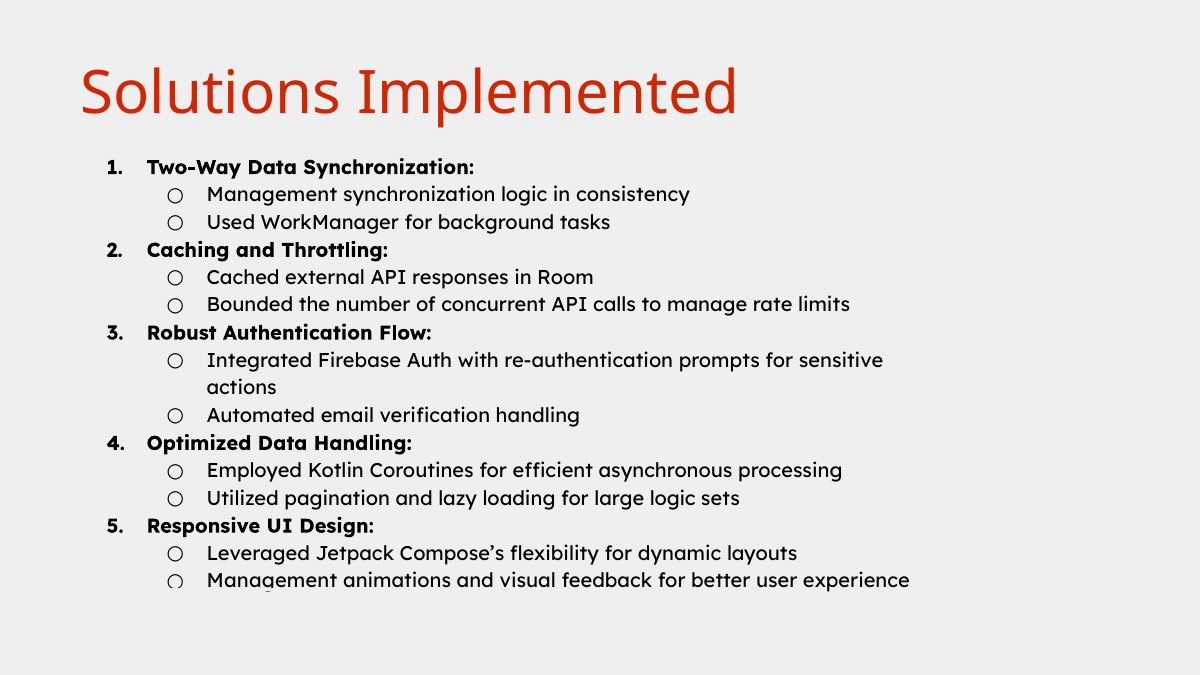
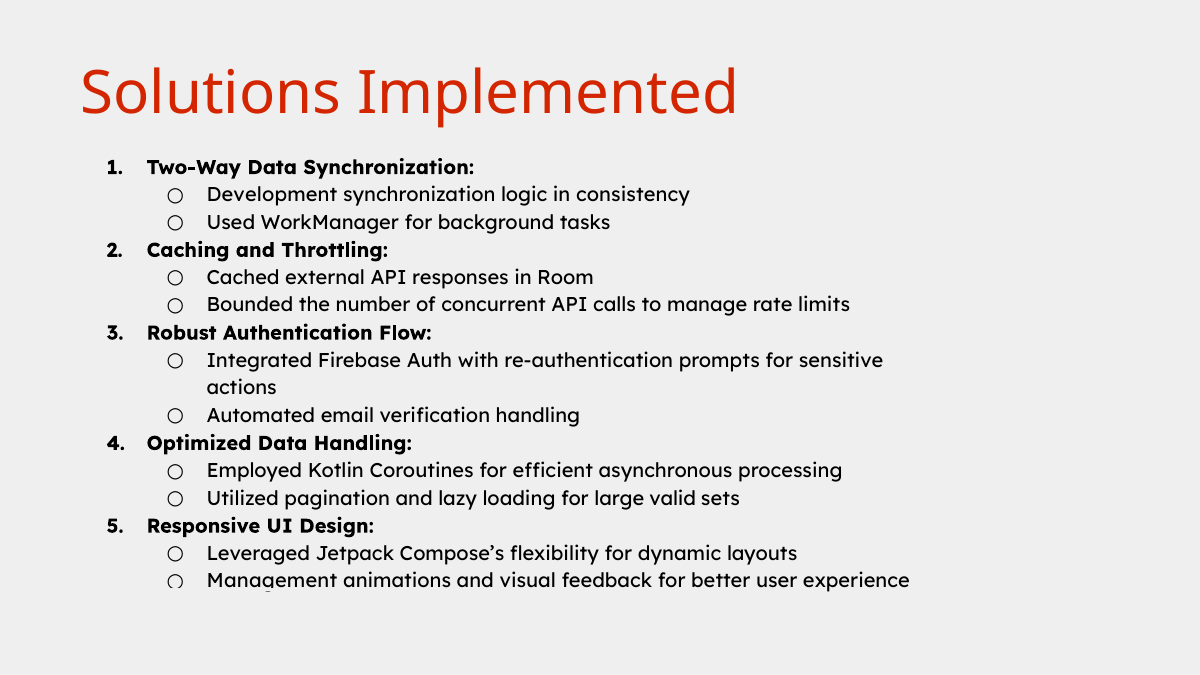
Management at (272, 195): Management -> Development
large logic: logic -> valid
